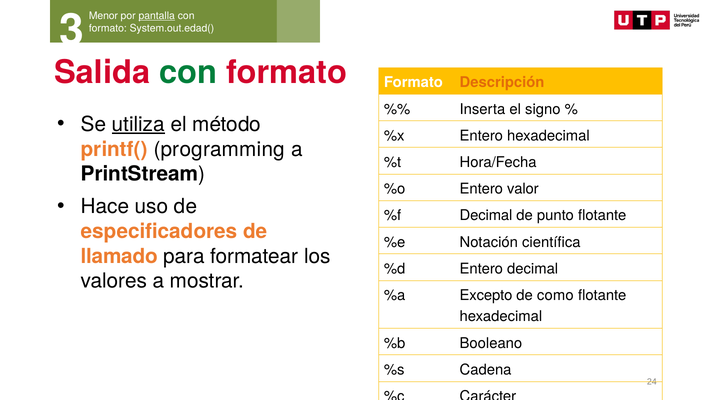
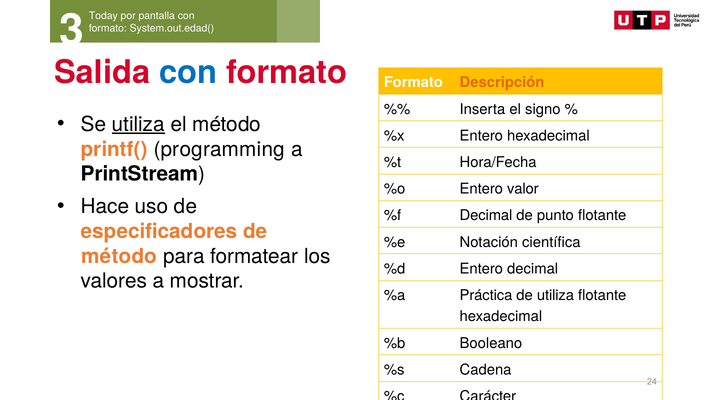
Menor: Menor -> Today
pantalla underline: present -> none
con at (188, 72) colour: green -> blue
llamado at (119, 256): llamado -> método
Excepto: Excepto -> Práctica
de como: como -> utiliza
